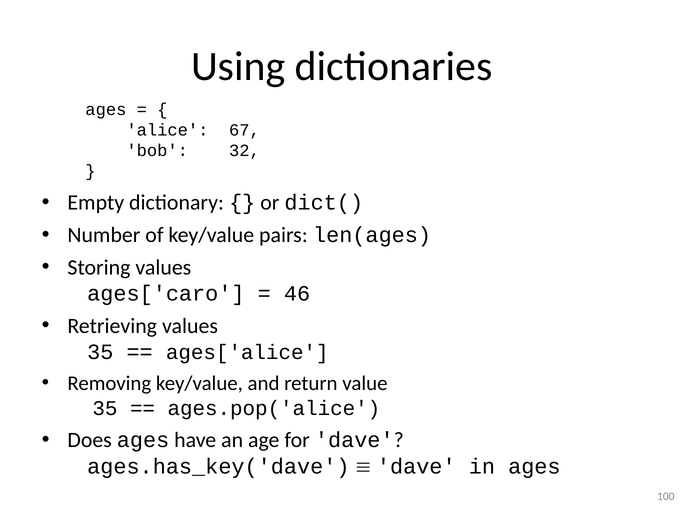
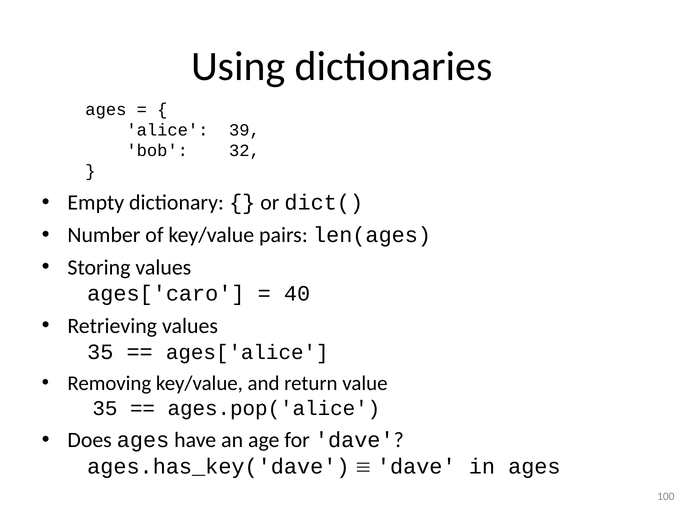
67: 67 -> 39
46: 46 -> 40
